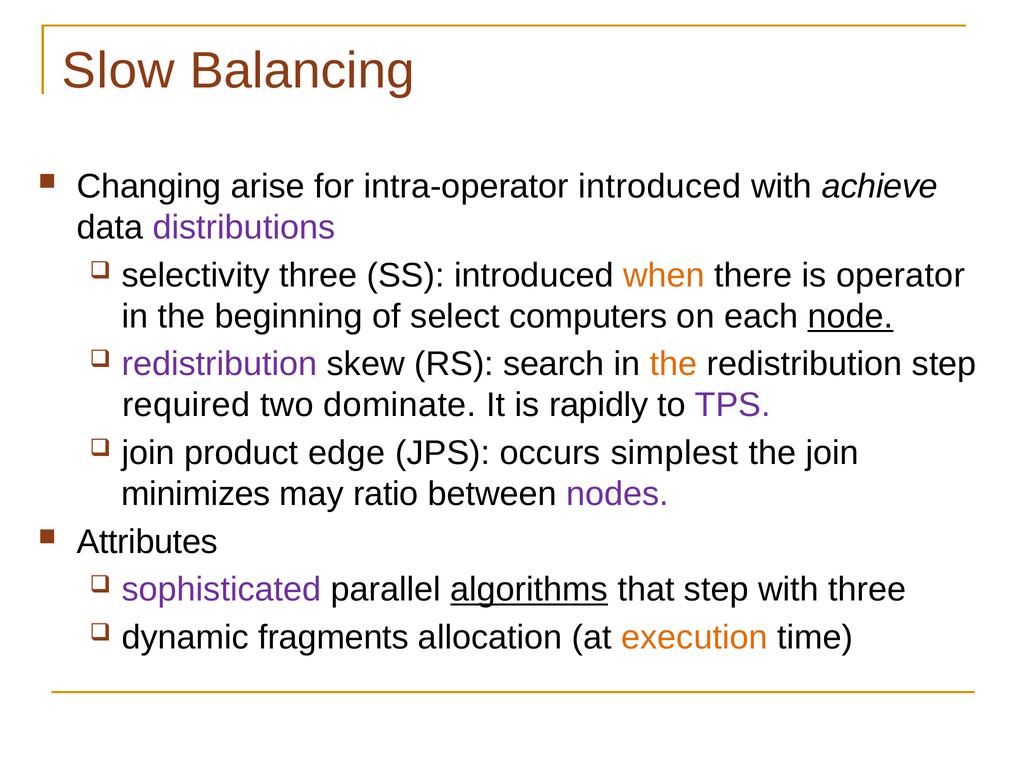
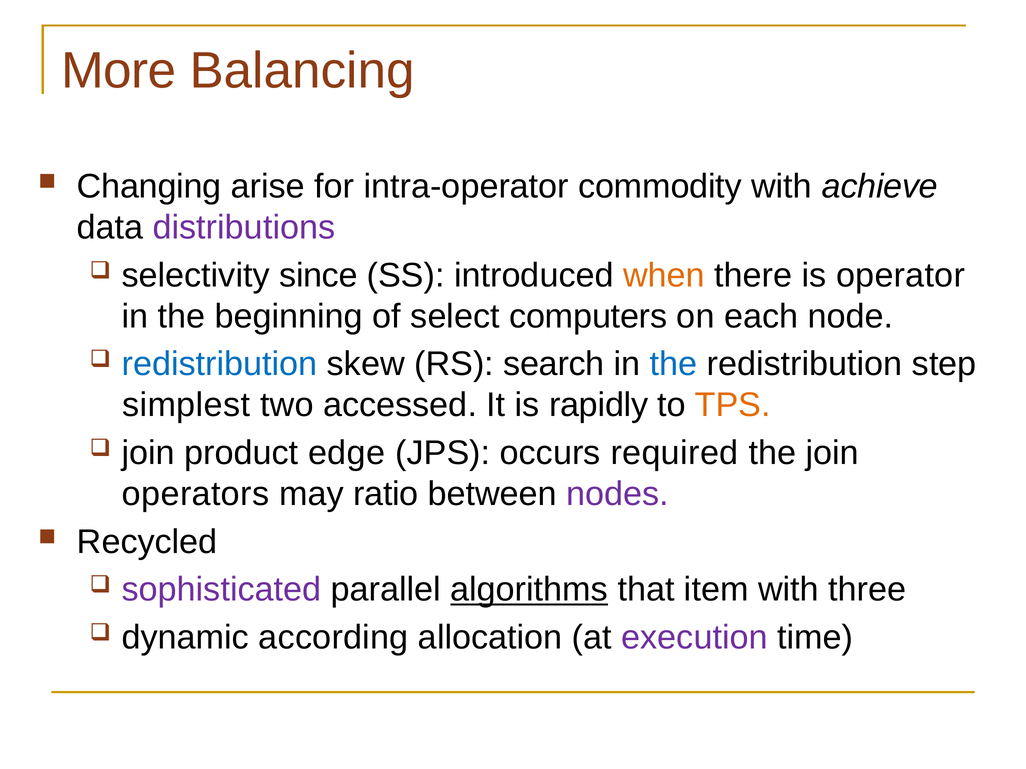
Slow: Slow -> More
intra-operator introduced: introduced -> commodity
selectivity three: three -> since
node underline: present -> none
redistribution at (220, 364) colour: purple -> blue
the at (673, 364) colour: orange -> blue
required: required -> simplest
dominate: dominate -> accessed
TPS colour: purple -> orange
simplest: simplest -> required
minimizes: minimizes -> operators
Attributes: Attributes -> Recycled
that step: step -> item
fragments: fragments -> according
execution colour: orange -> purple
